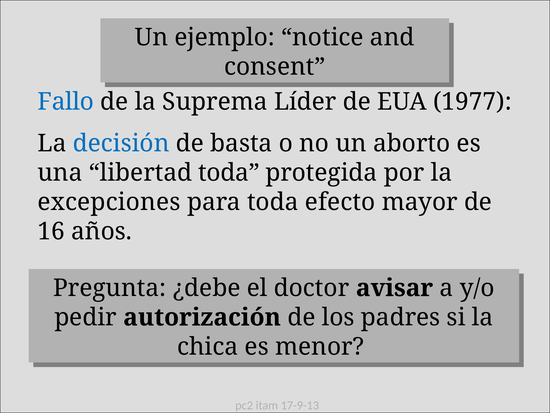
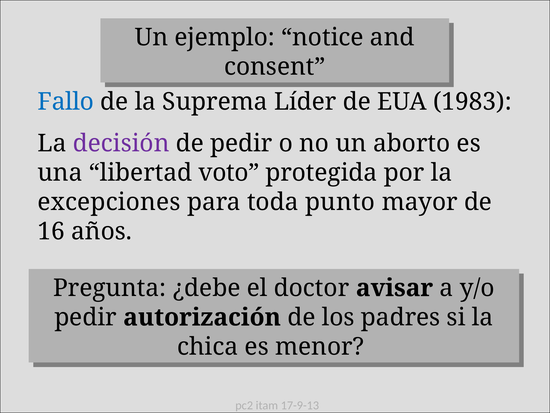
1977: 1977 -> 1983
decisión colour: blue -> purple
de basta: basta -> pedir
libertad toda: toda -> voto
efecto: efecto -> punto
